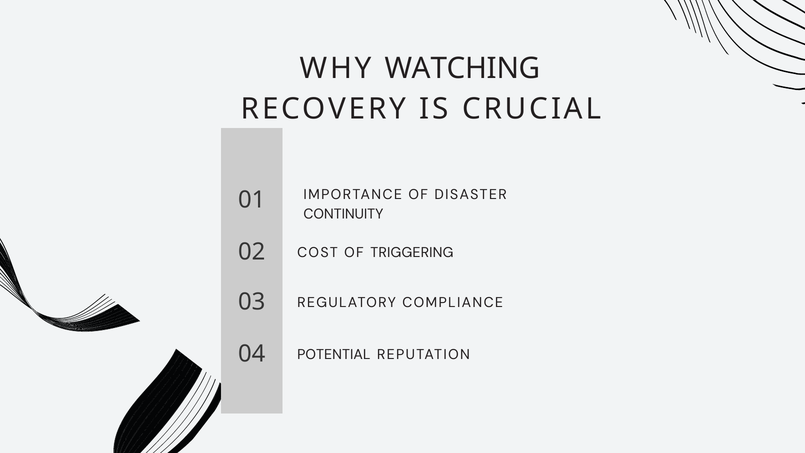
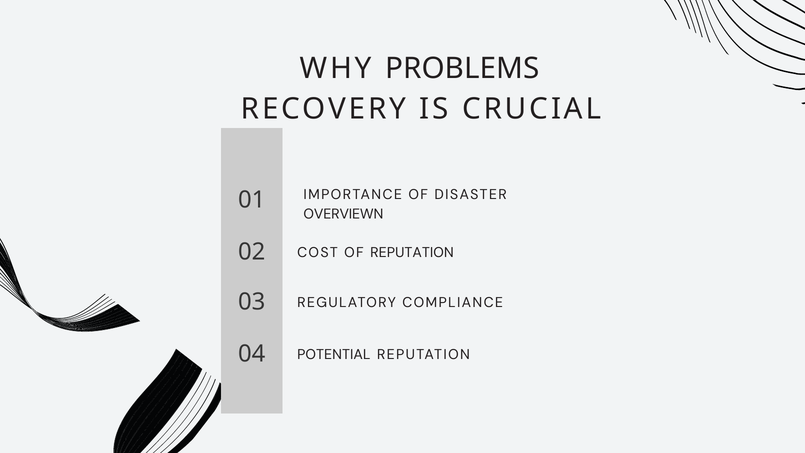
WATCHING: WATCHING -> PROBLEMS
CONTINUITY: CONTINUITY -> OVERVIEWN
OF TRIGGERING: TRIGGERING -> REPUTATION
